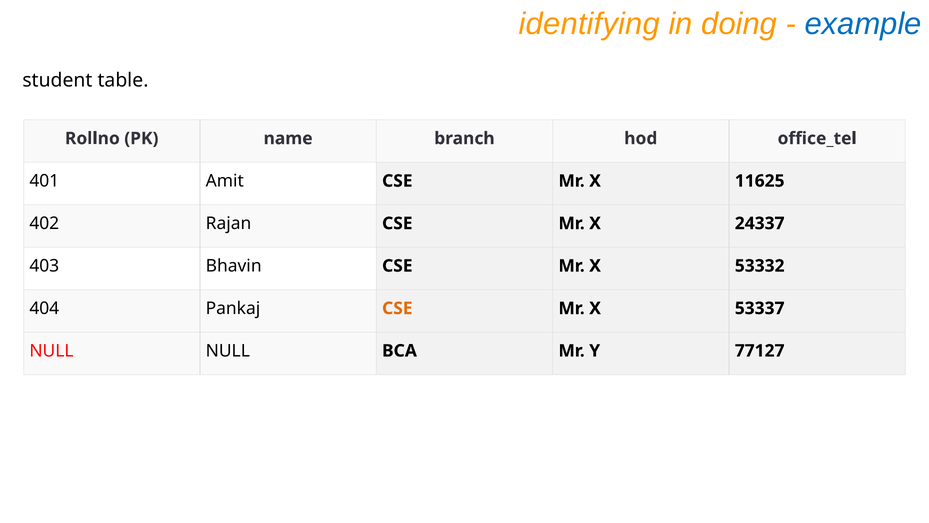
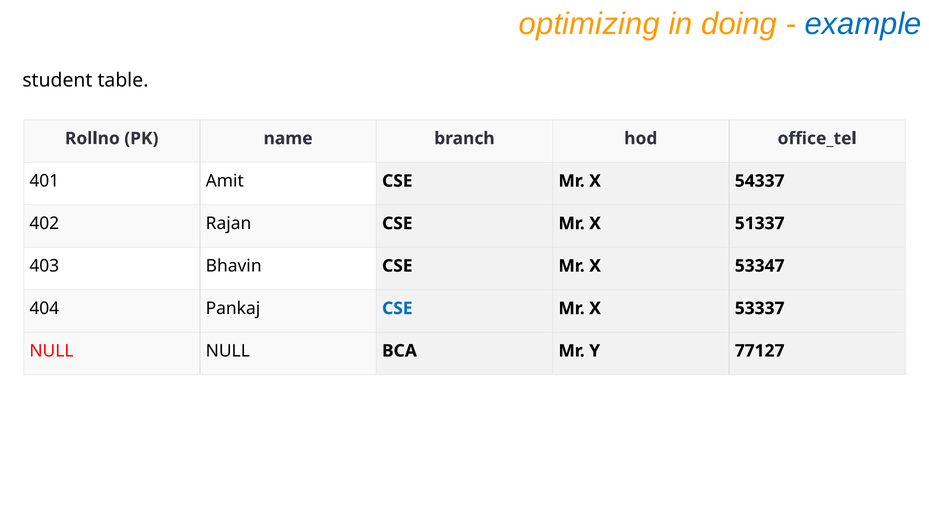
identifying: identifying -> optimizing
11625: 11625 -> 54337
24337: 24337 -> 51337
53332: 53332 -> 53347
CSE at (397, 308) colour: orange -> blue
